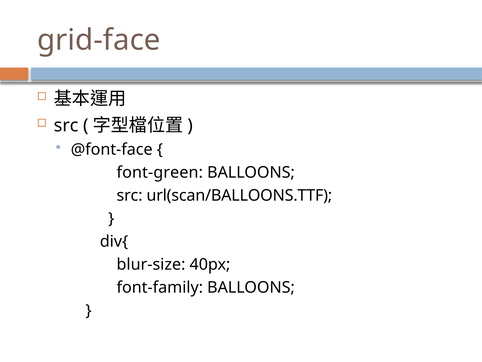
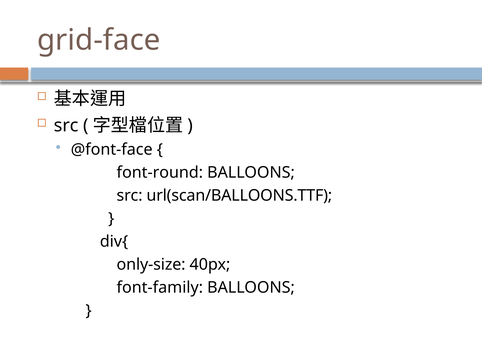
font-green: font-green -> font-round
blur-size: blur-size -> only-size
